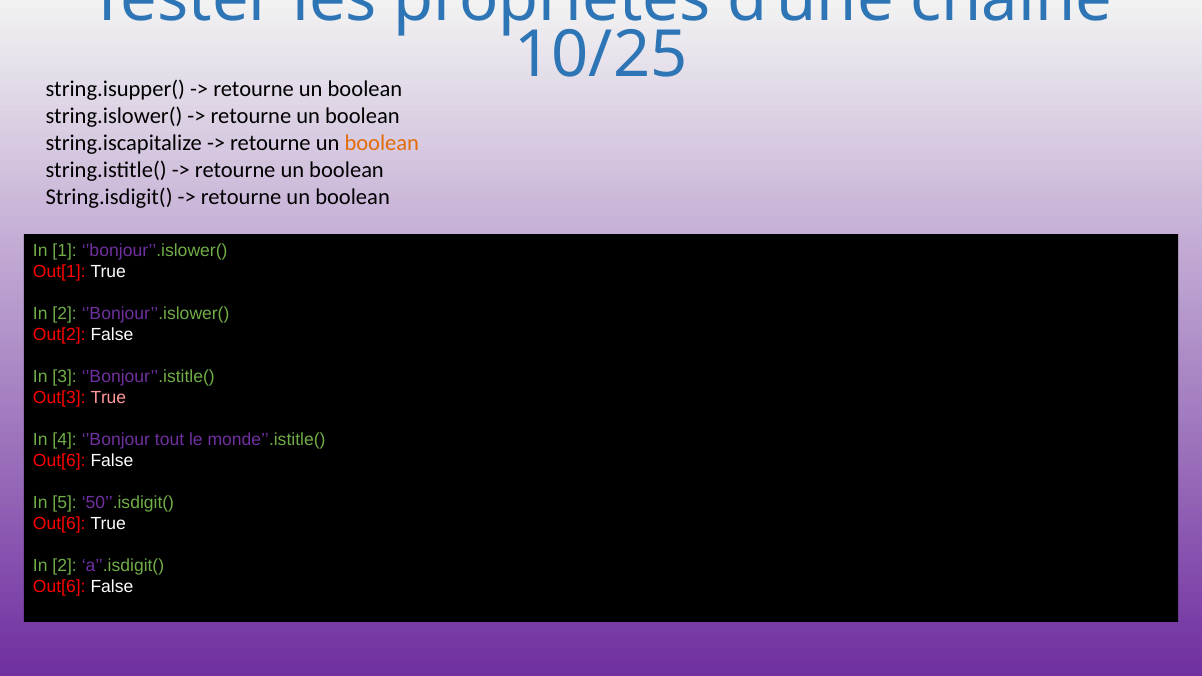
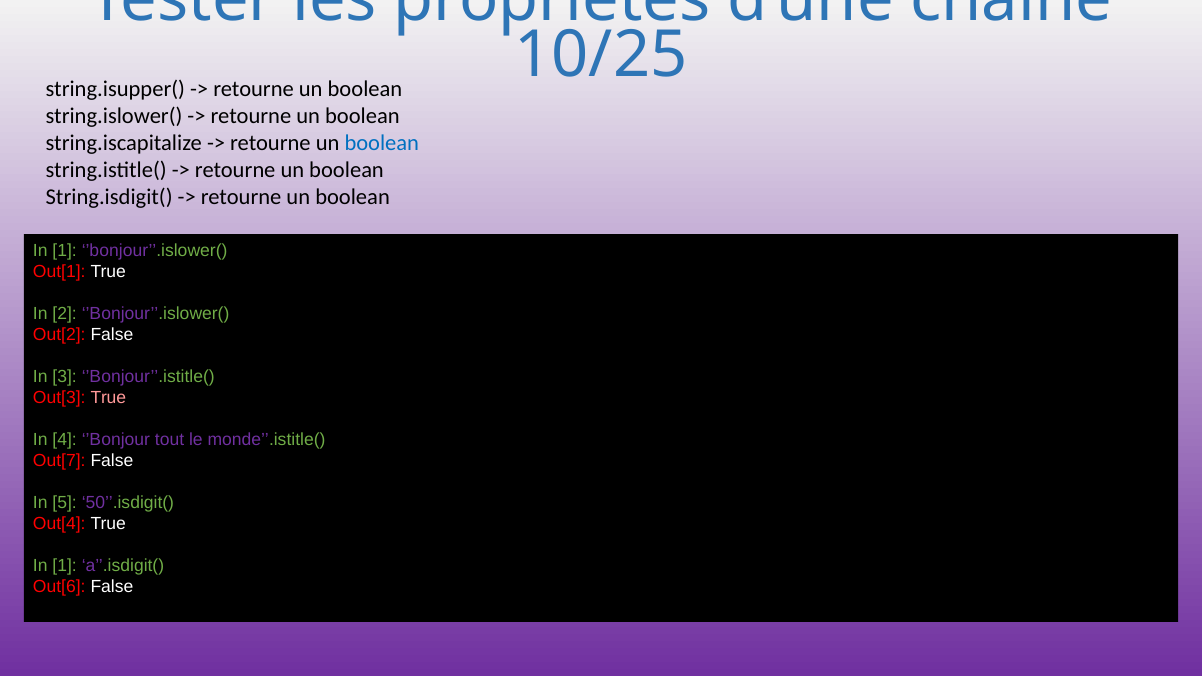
boolean at (382, 143) colour: orange -> blue
Out[6 at (59, 461): Out[6 -> Out[7
Out[6 at (59, 524): Out[6 -> Out[4
2 at (65, 566): 2 -> 1
